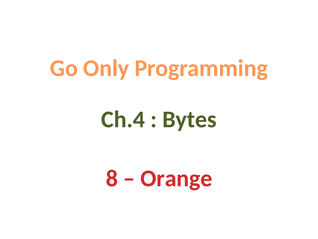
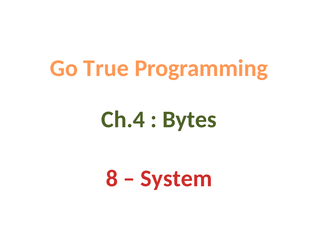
Only: Only -> True
Orange: Orange -> System
